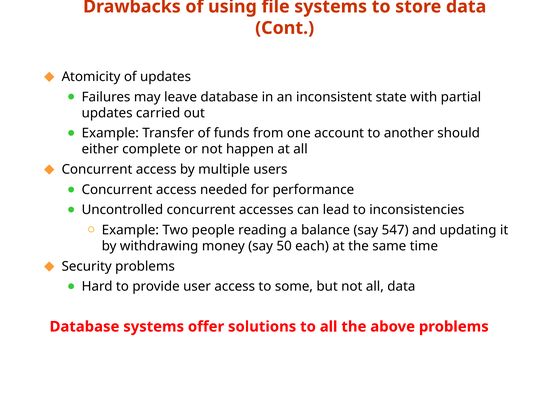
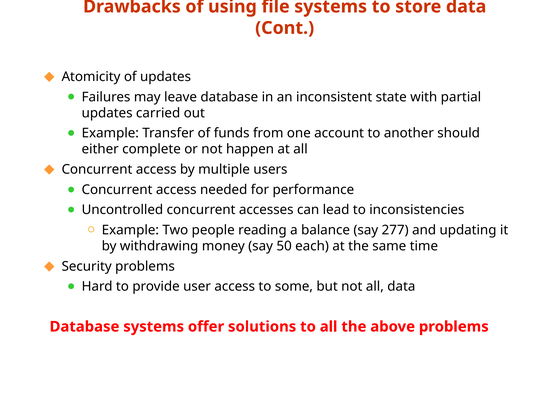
547: 547 -> 277
